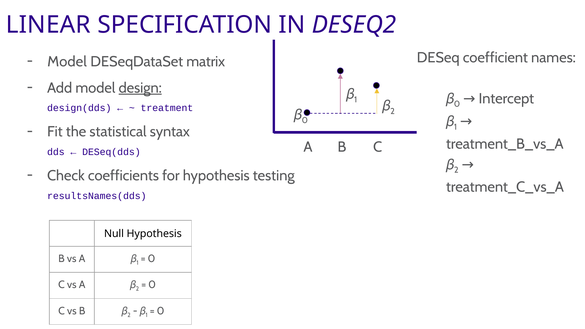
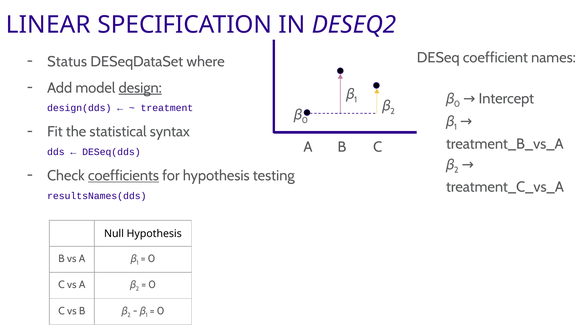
Model at (67, 62): Model -> Status
matrix: matrix -> where
coefficients underline: none -> present
